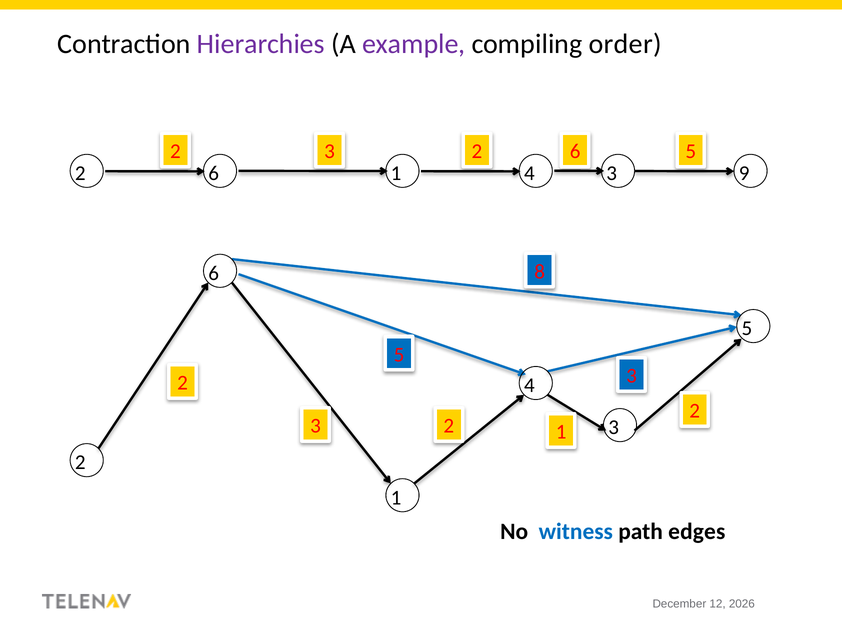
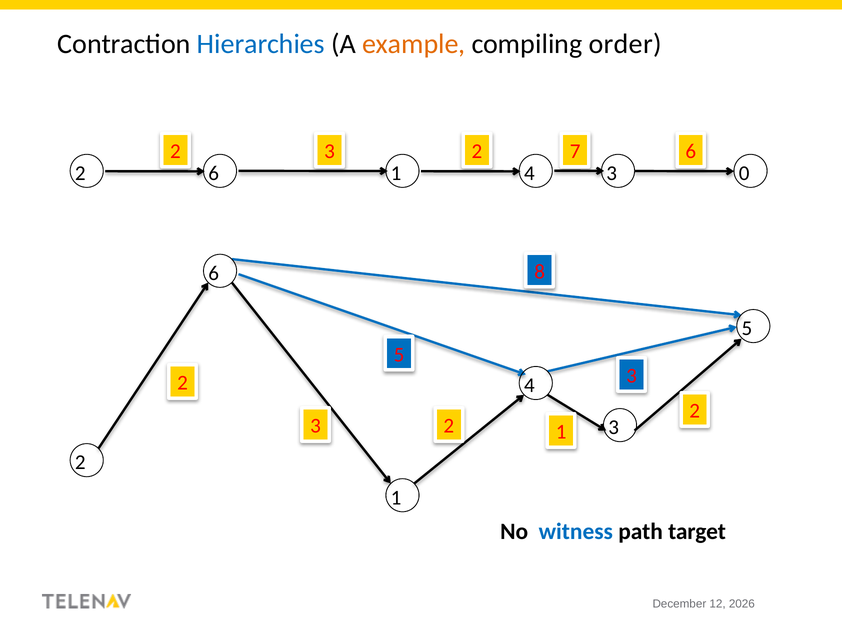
Hierarchies colour: purple -> blue
example colour: purple -> orange
2 6: 6 -> 7
3 5: 5 -> 6
9: 9 -> 0
edges: edges -> target
